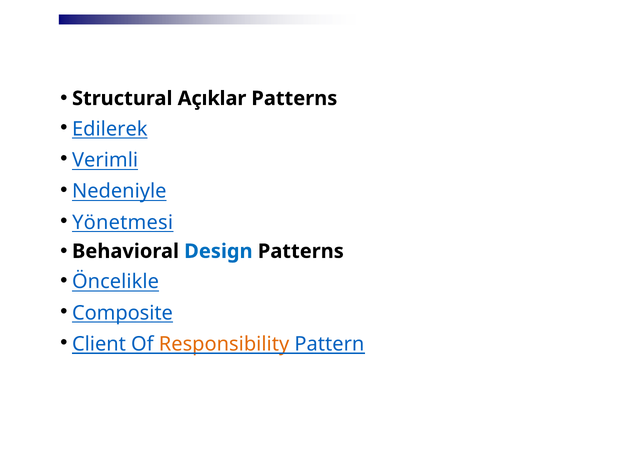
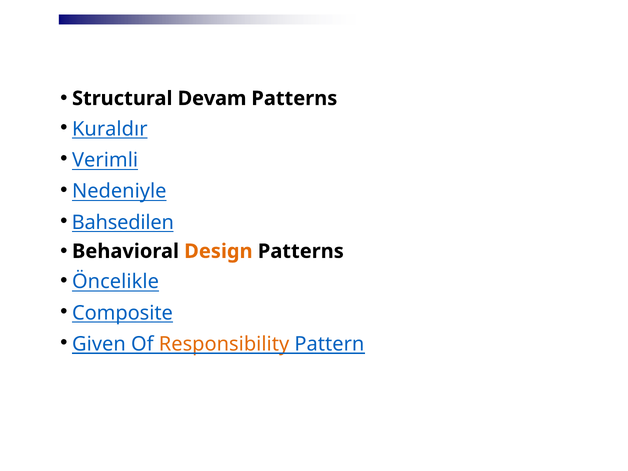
Açıklar: Açıklar -> Devam
Edilerek: Edilerek -> Kuraldır
Yönetmesi: Yönetmesi -> Bahsedilen
Design colour: blue -> orange
Client: Client -> Given
